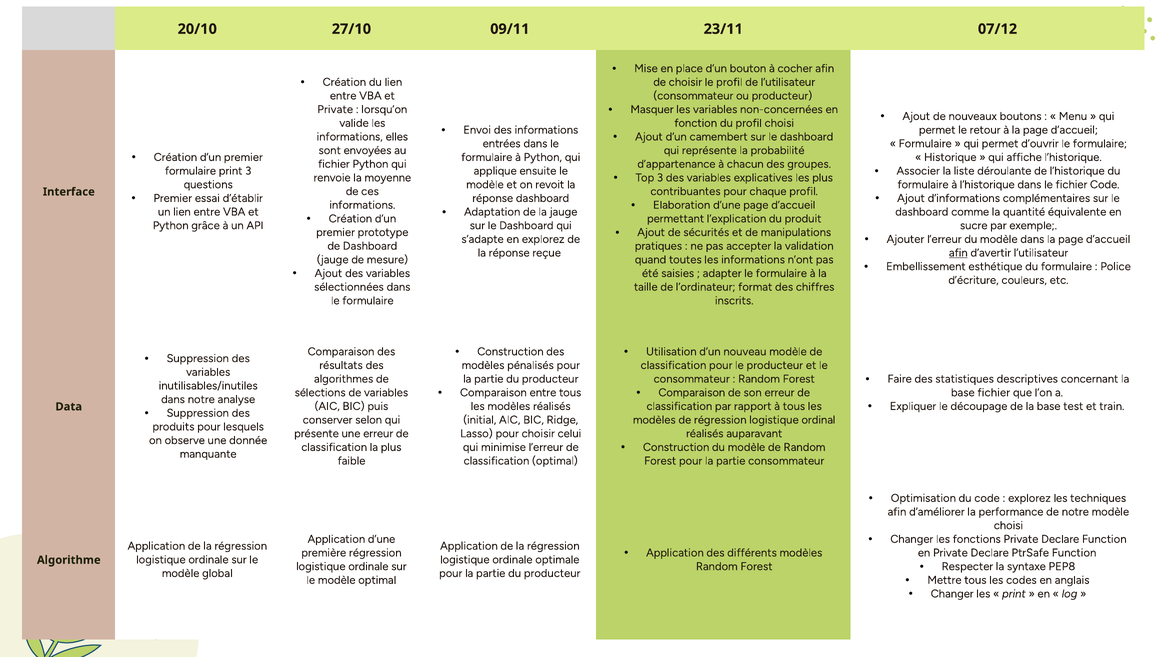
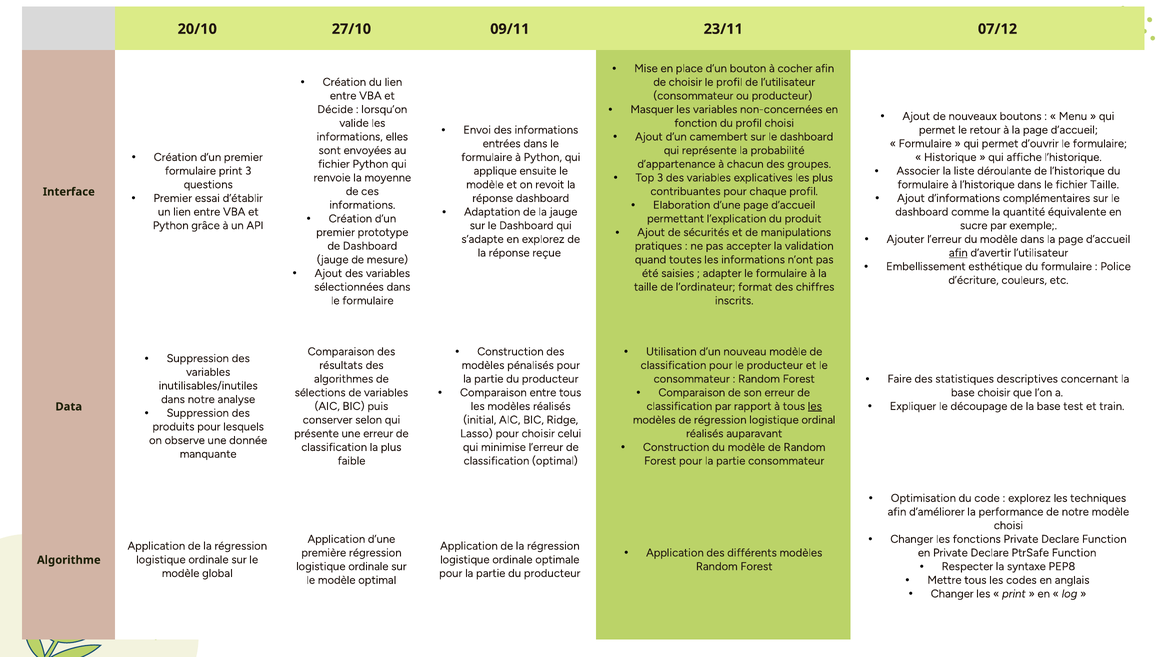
Private at (335, 109): Private -> Décide
fichier Code: Code -> Taille
base fichier: fichier -> choisir
les at (815, 406) underline: none -> present
